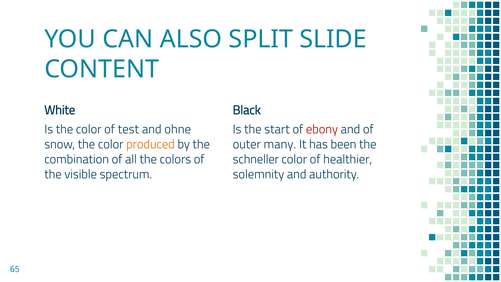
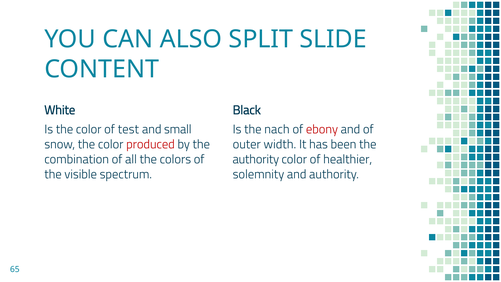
ohne: ohne -> small
start: start -> nach
produced colour: orange -> red
many: many -> width
schneller at (256, 159): schneller -> authority
